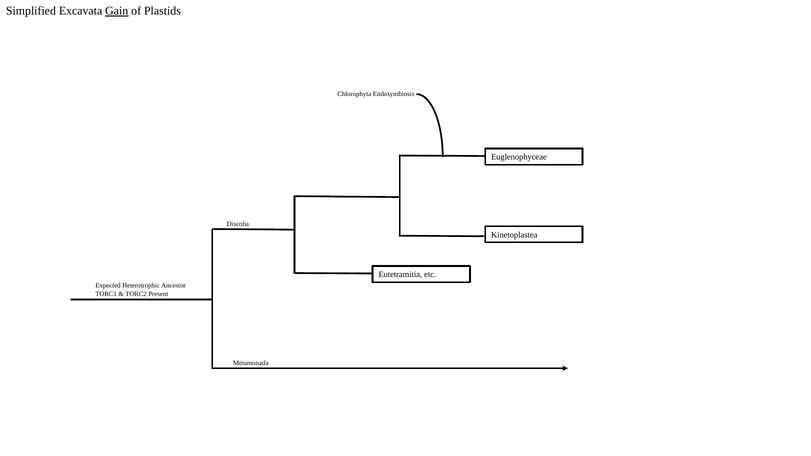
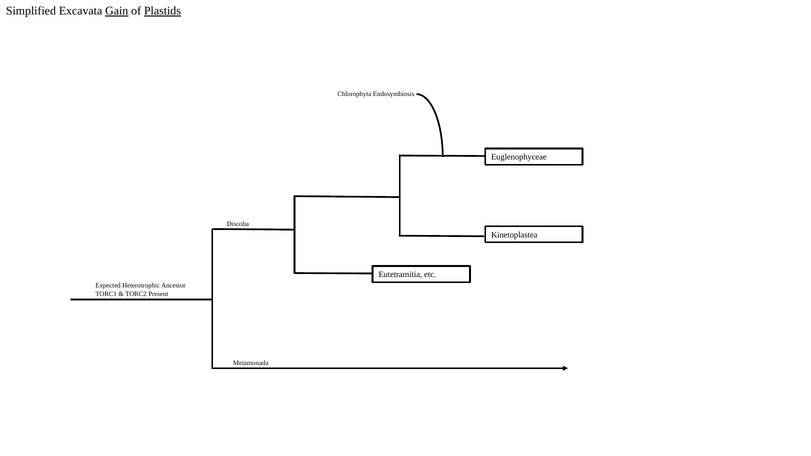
Plastids underline: none -> present
